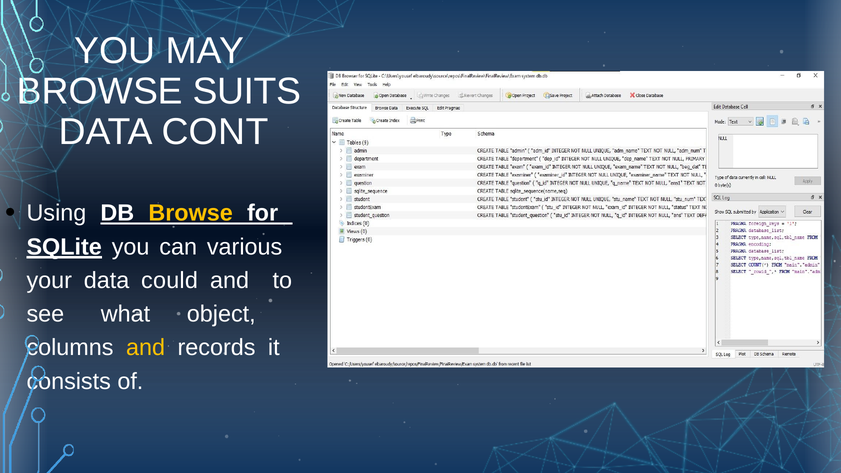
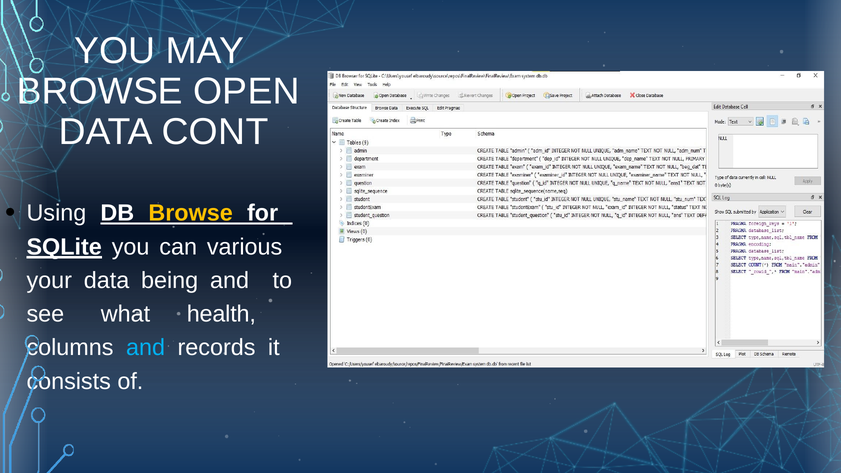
SUITS: SUITS -> OPEN
could: could -> being
object: object -> health
and at (146, 348) colour: yellow -> light blue
